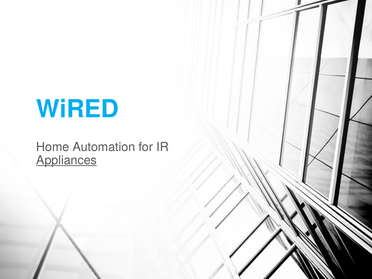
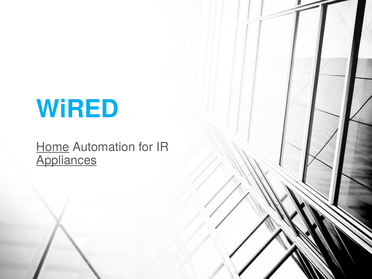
Home underline: none -> present
